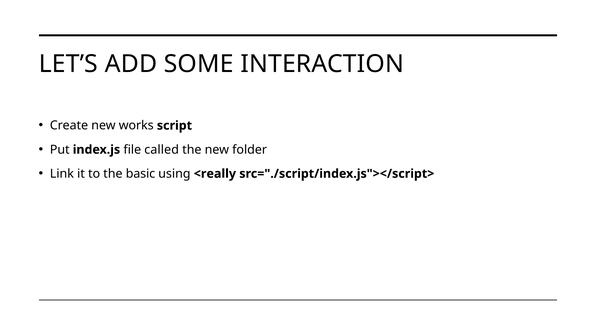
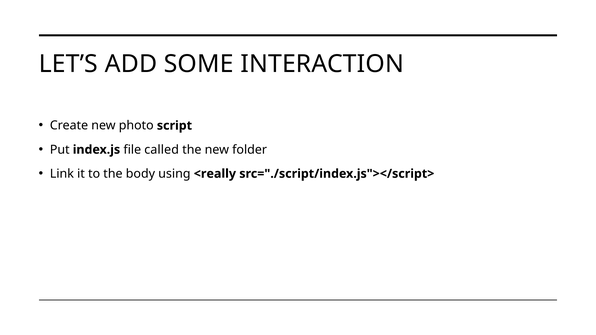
works: works -> photo
basic: basic -> body
